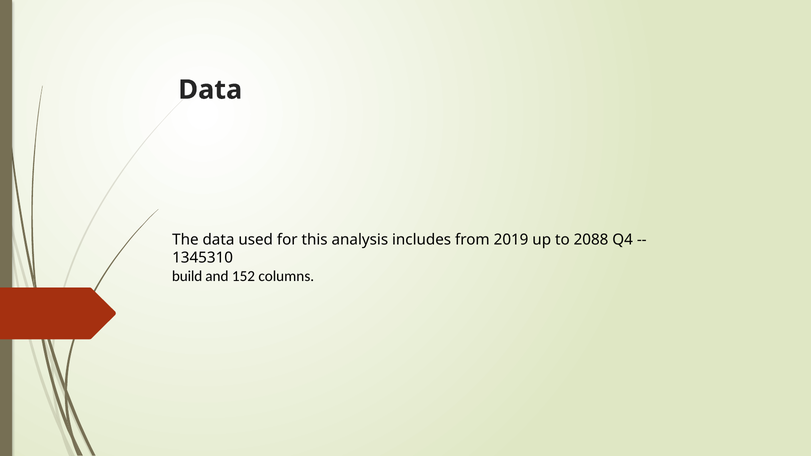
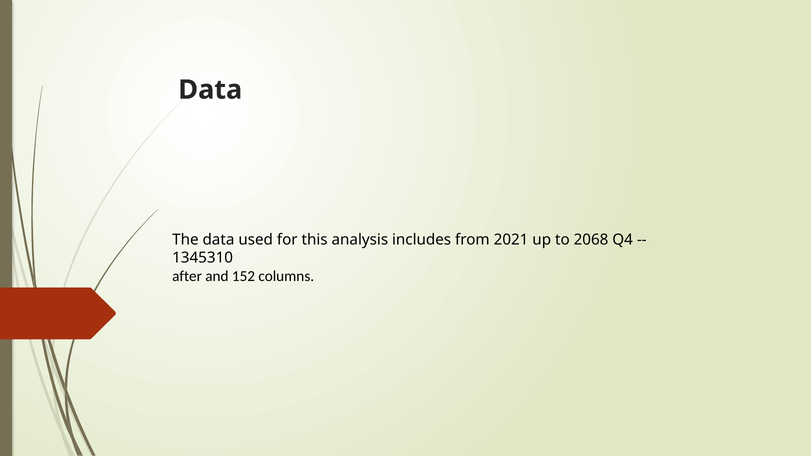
2019: 2019 -> 2021
2088: 2088 -> 2068
build: build -> after
